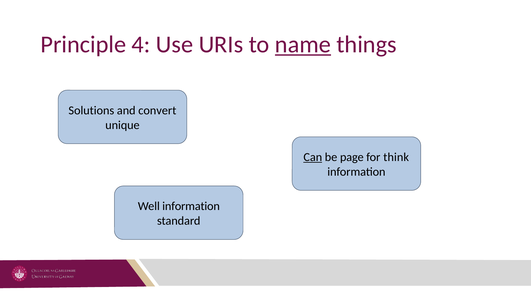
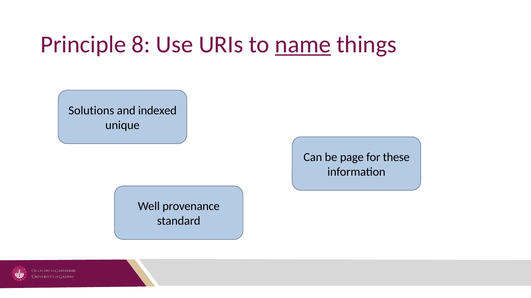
4: 4 -> 8
convert: convert -> indexed
Can underline: present -> none
think: think -> these
Well information: information -> provenance
